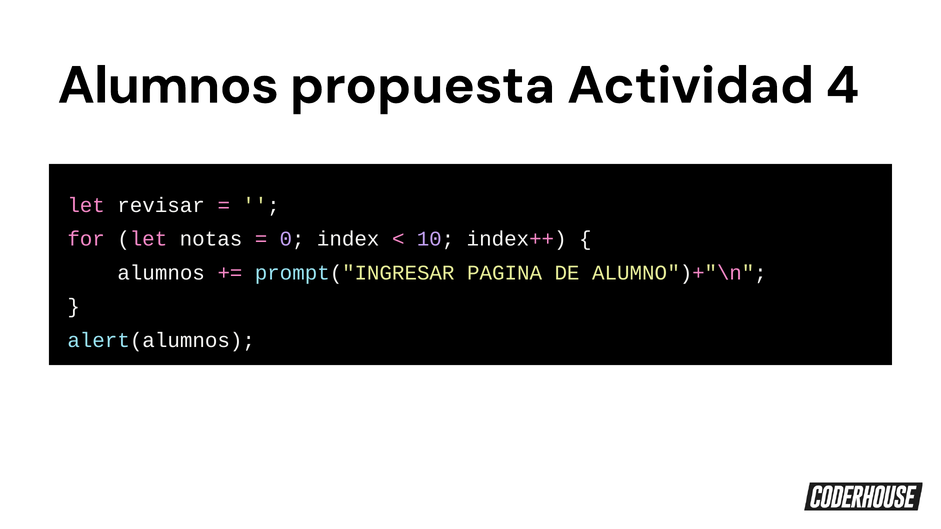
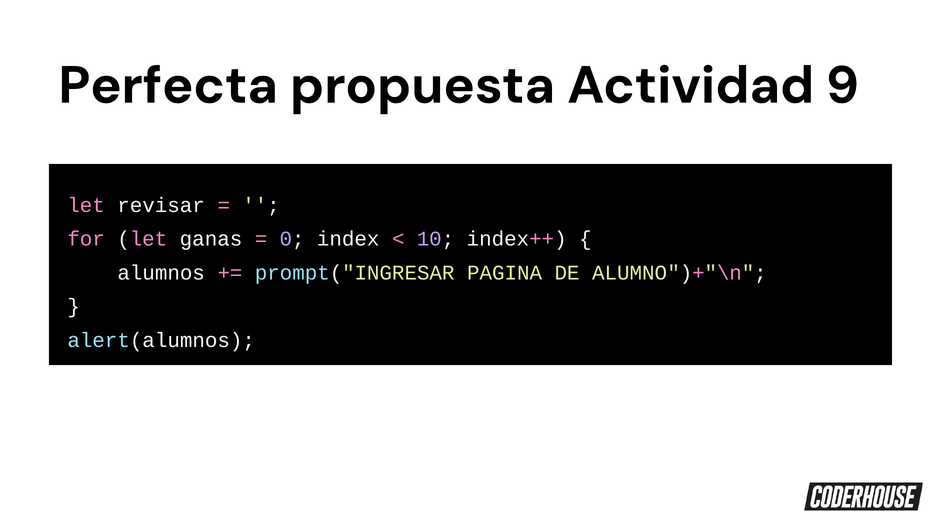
Alumnos at (168, 85): Alumnos -> Perfecta
4: 4 -> 9
notas: notas -> ganas
